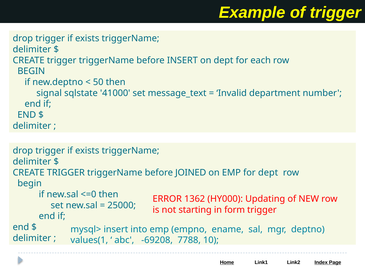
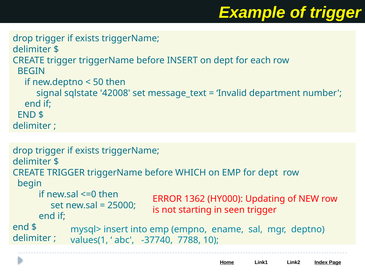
41000: 41000 -> 42008
JOINED: JOINED -> WHICH
form: form -> seen
-69208: -69208 -> -37740
